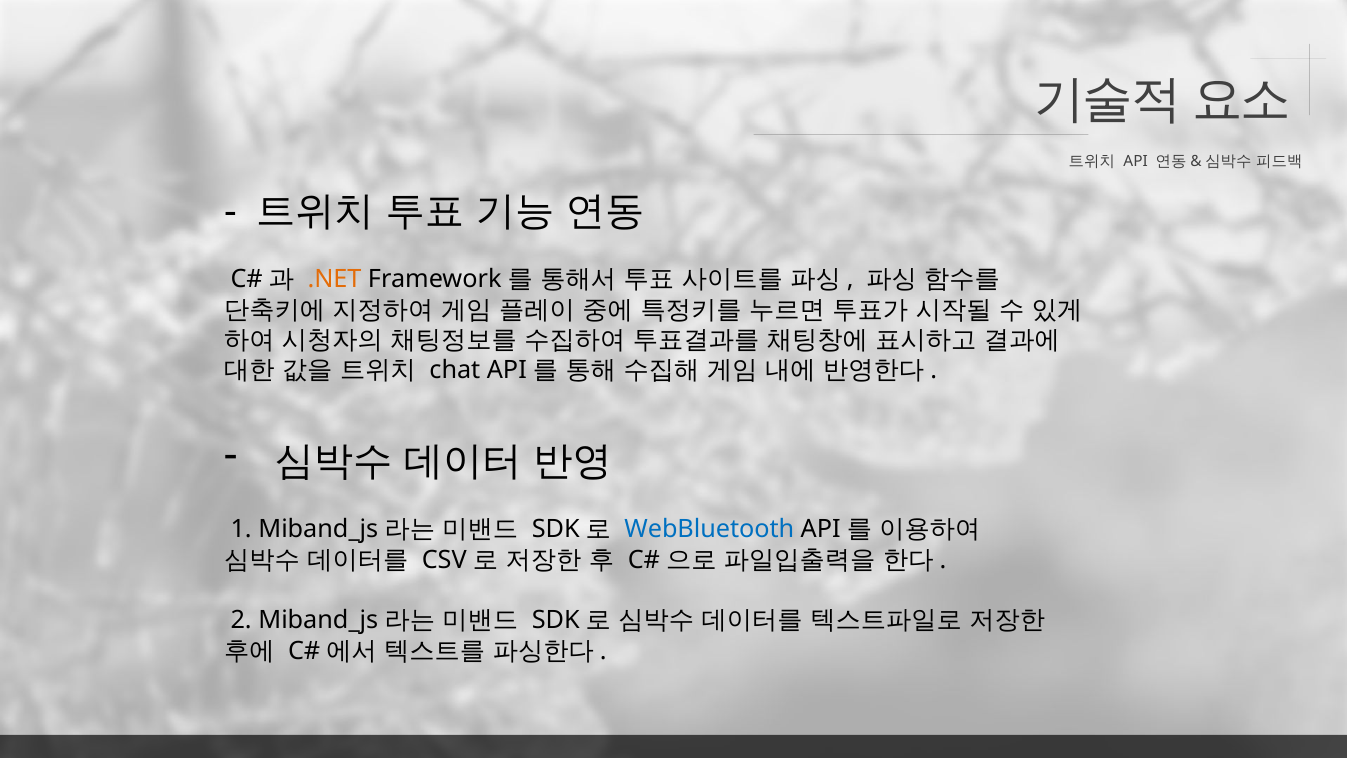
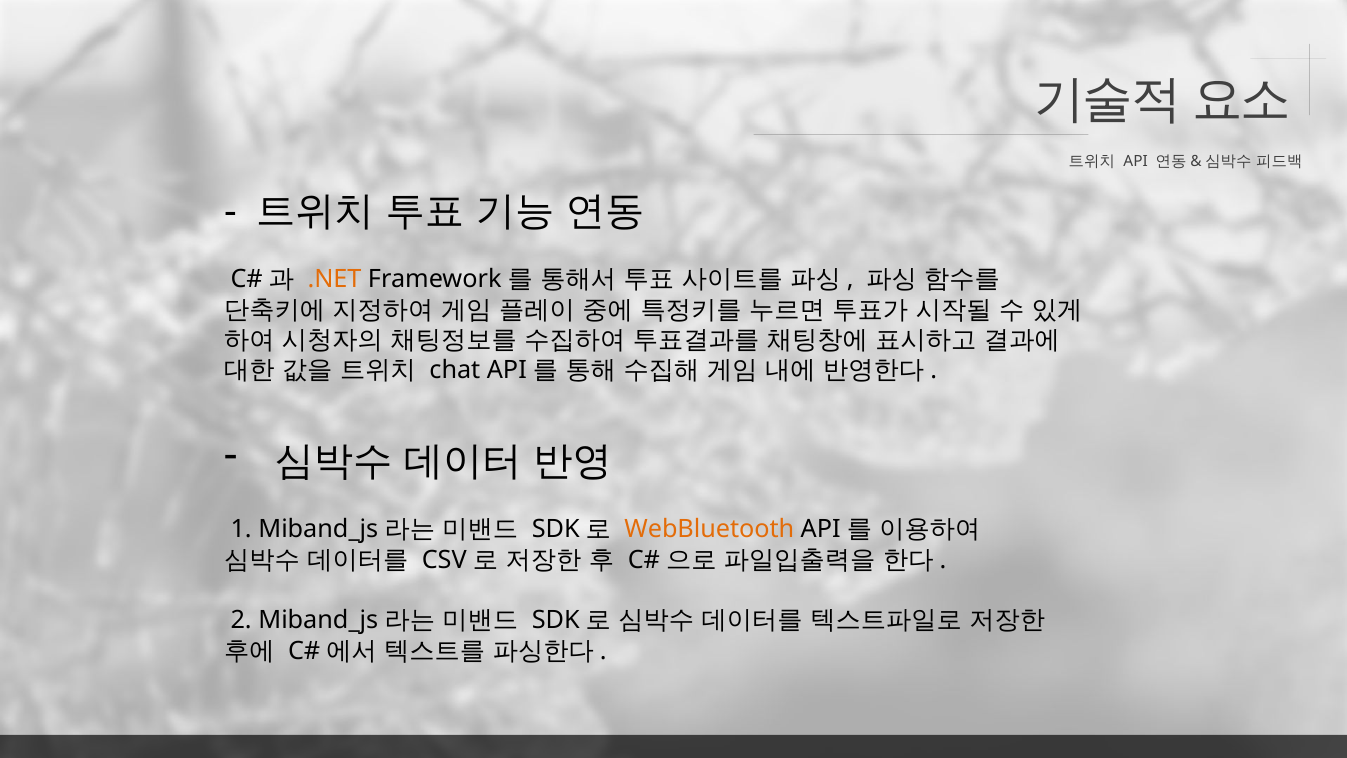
WebBluetooth colour: blue -> orange
